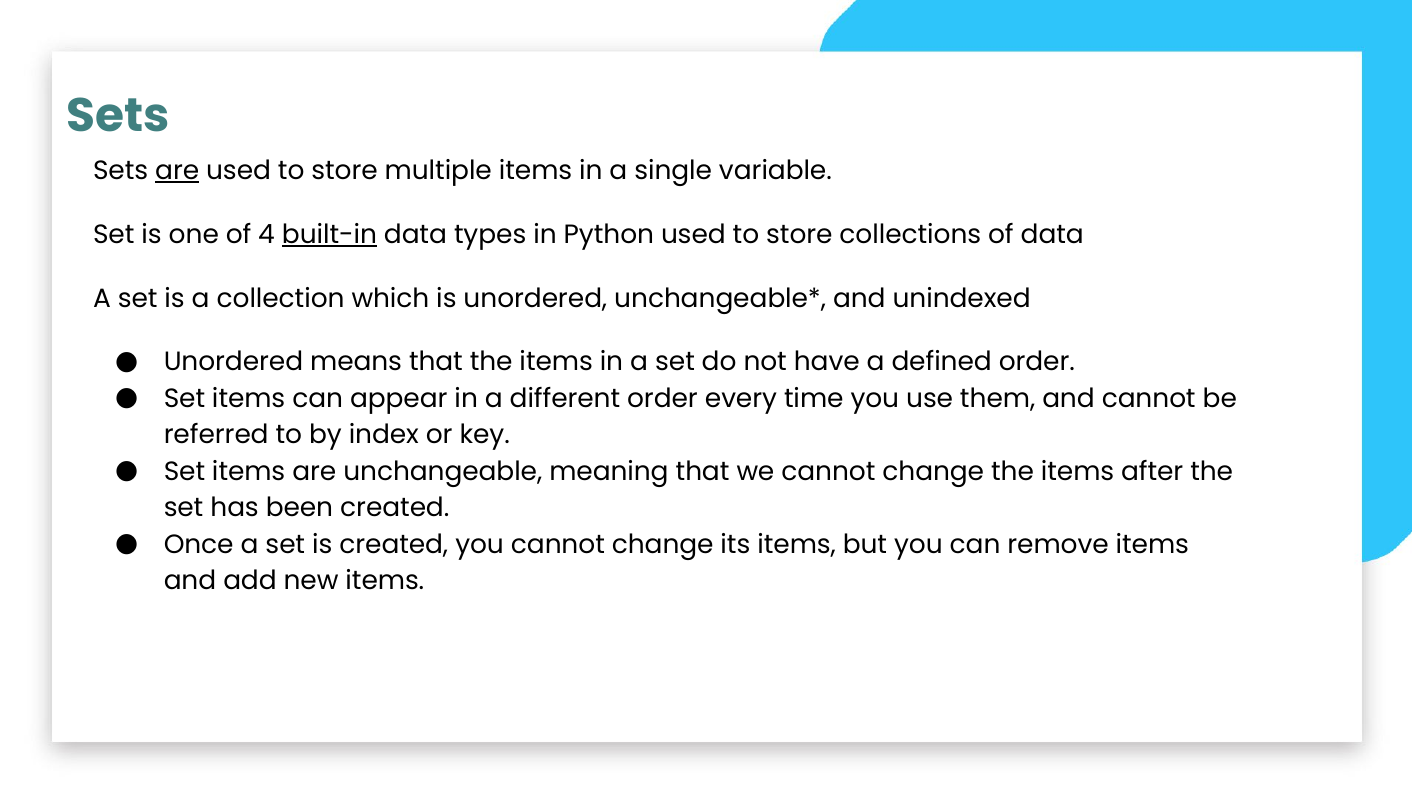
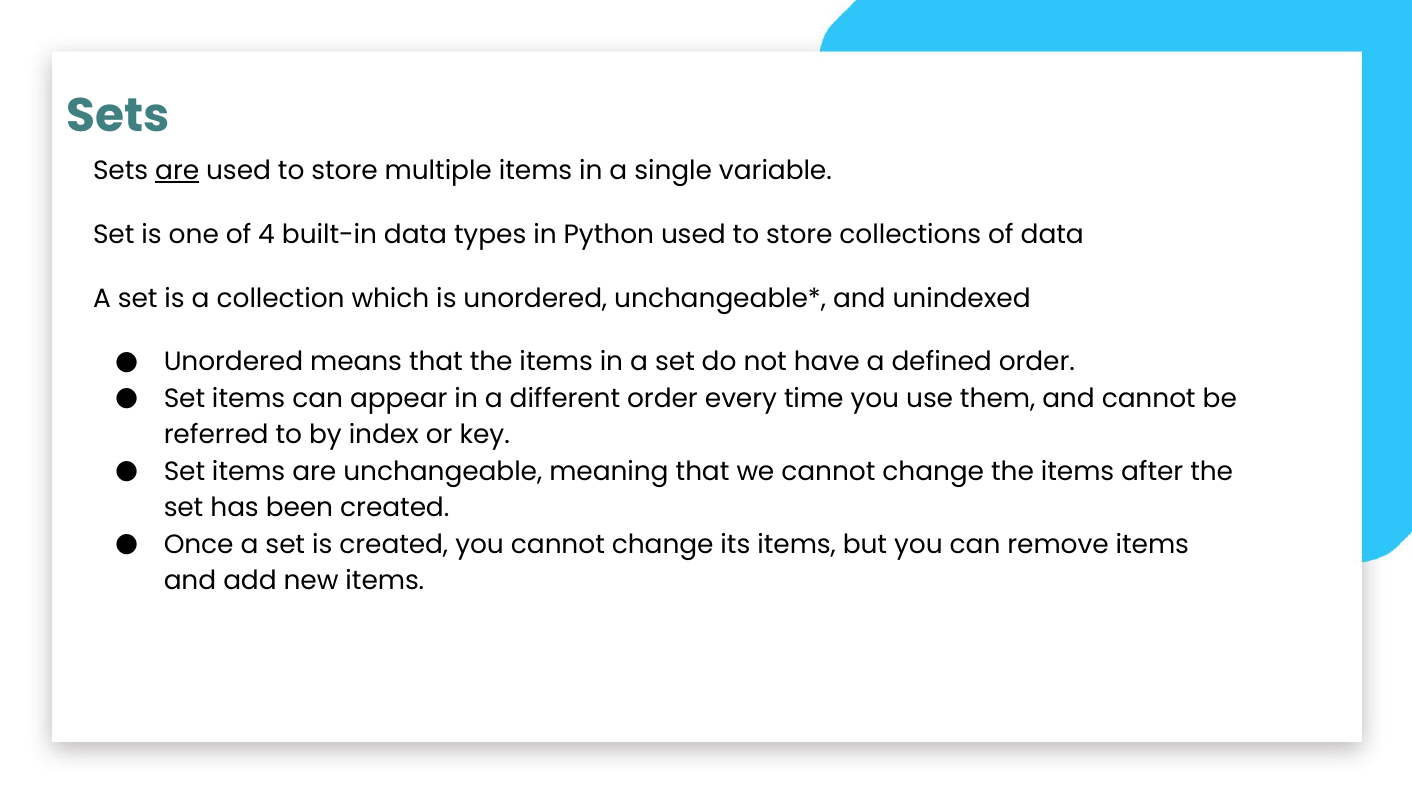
built-in underline: present -> none
